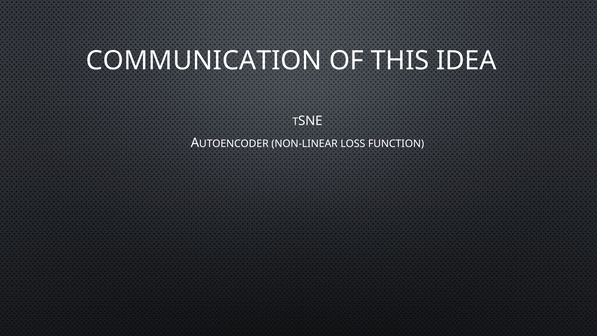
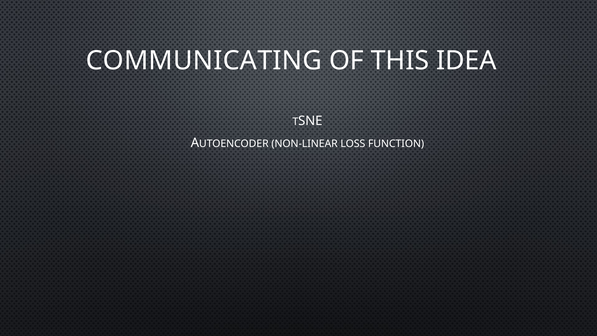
COMMUNICATION: COMMUNICATION -> COMMUNICATING
